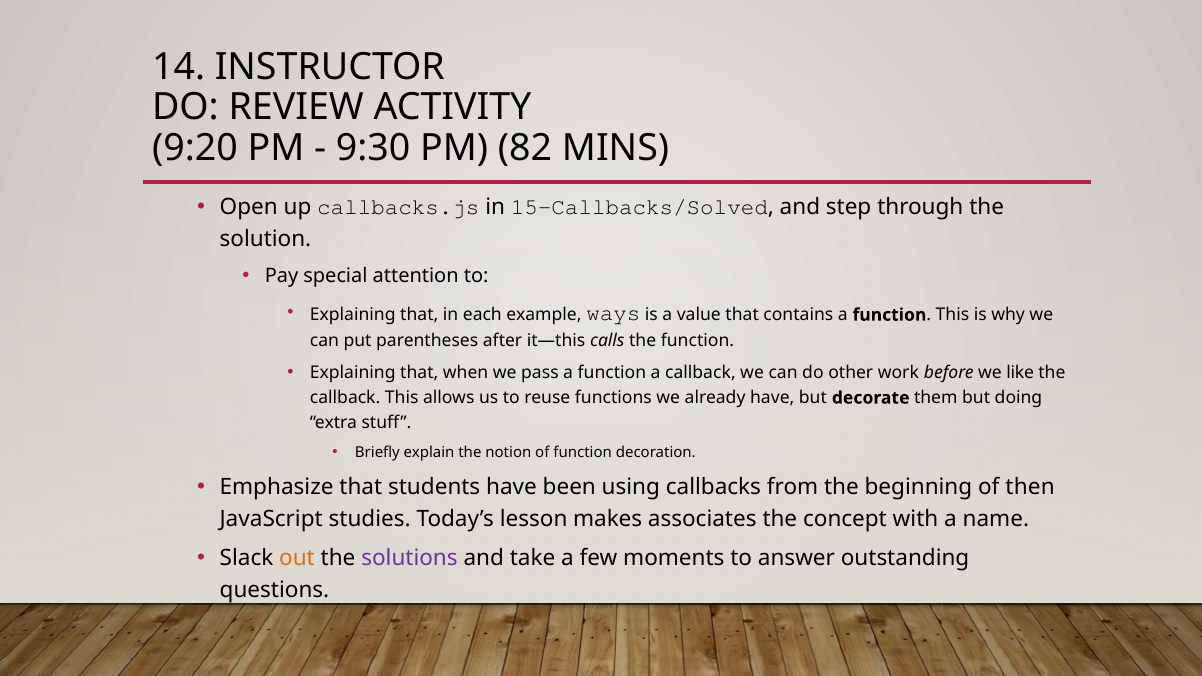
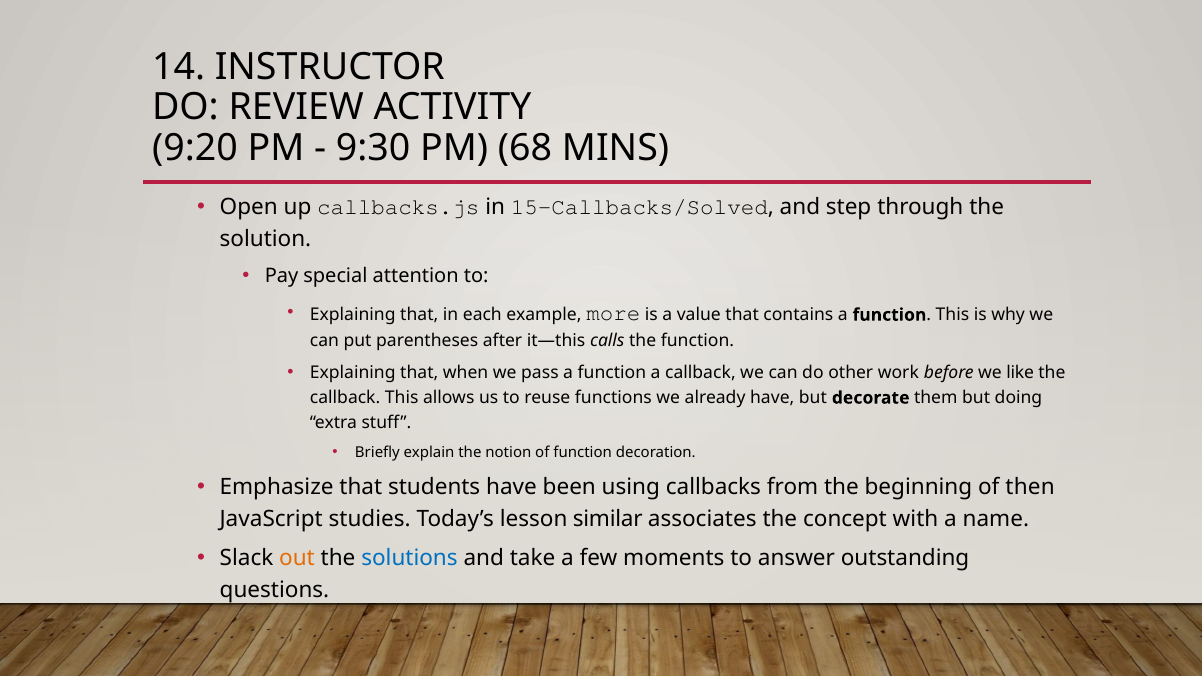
82: 82 -> 68
ways: ways -> more
makes: makes -> similar
solutions colour: purple -> blue
